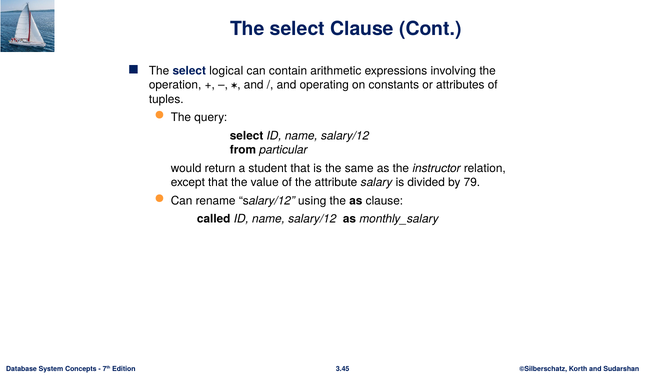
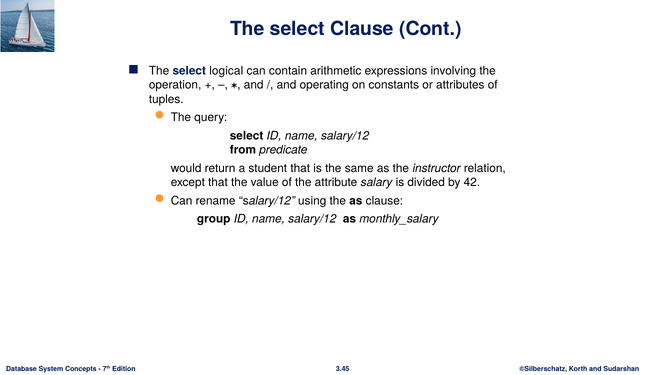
particular: particular -> predicate
79: 79 -> 42
called: called -> group
